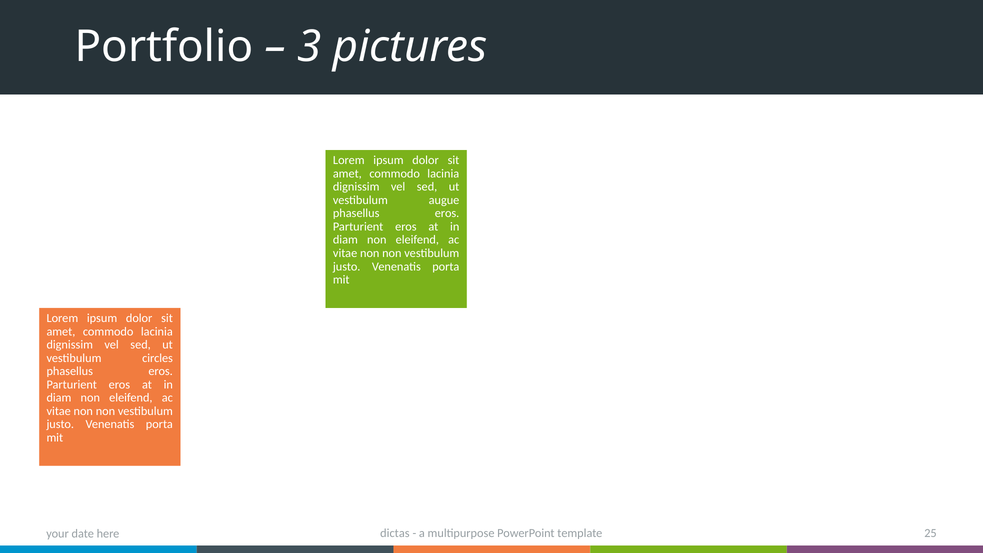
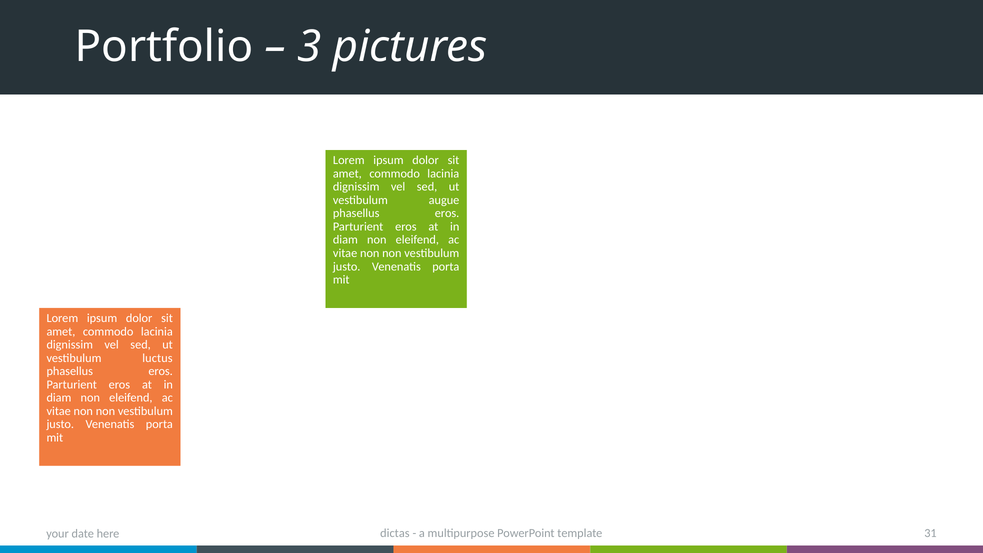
circles: circles -> luctus
25: 25 -> 31
